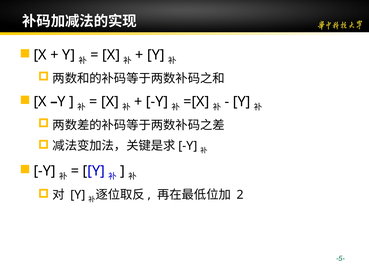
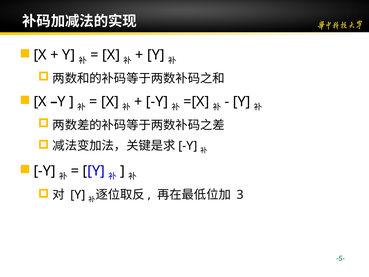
2: 2 -> 3
